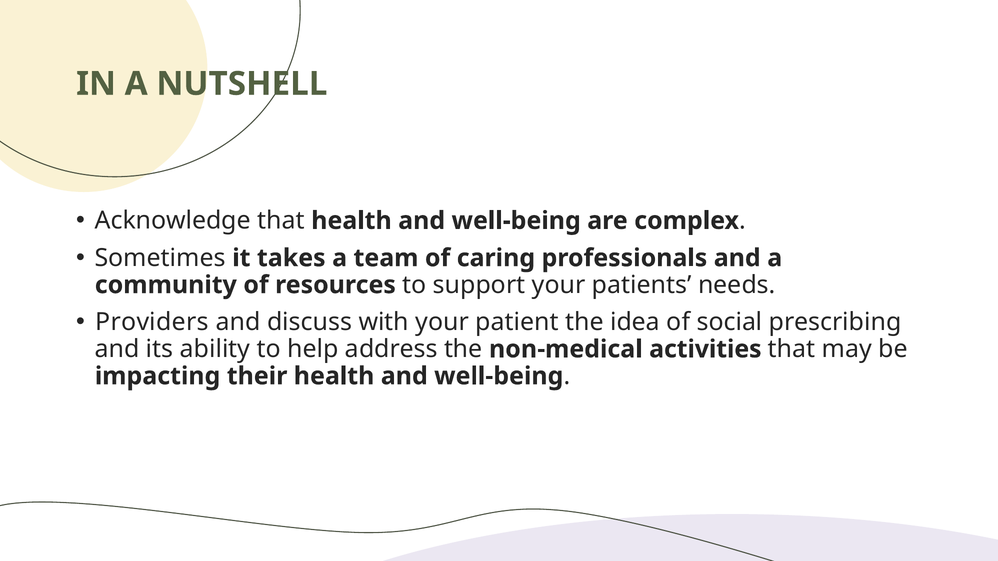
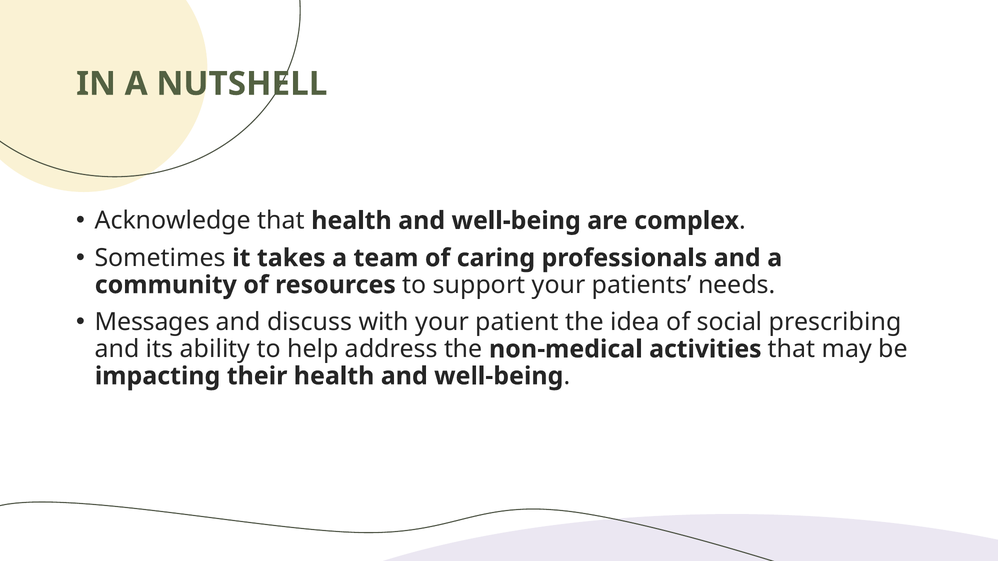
Providers: Providers -> Messages
